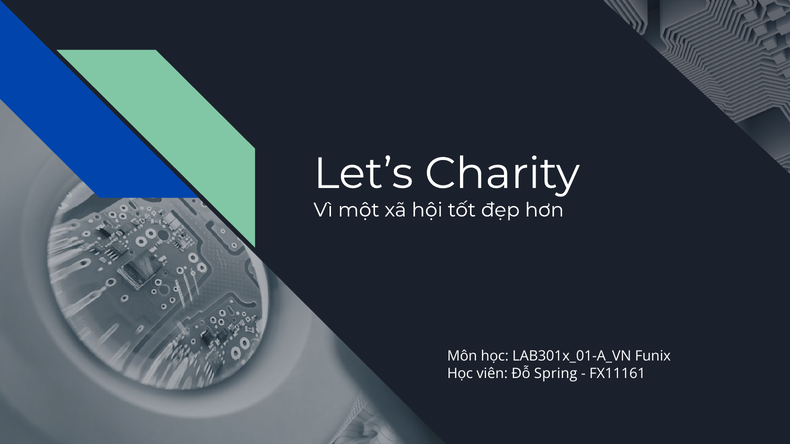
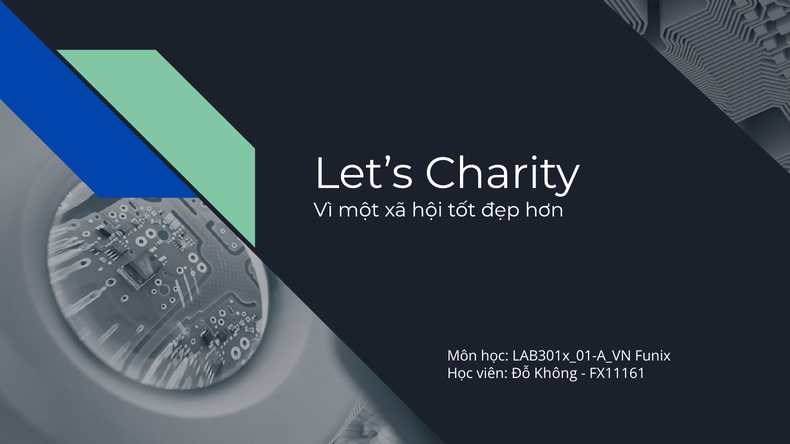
Spring: Spring -> Không
